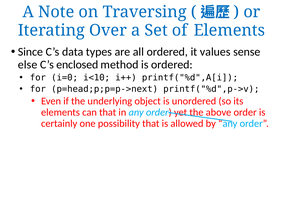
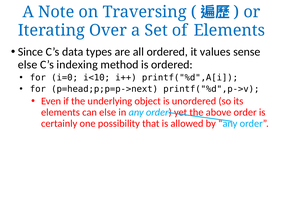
enclosed: enclosed -> indexing
can that: that -> else
